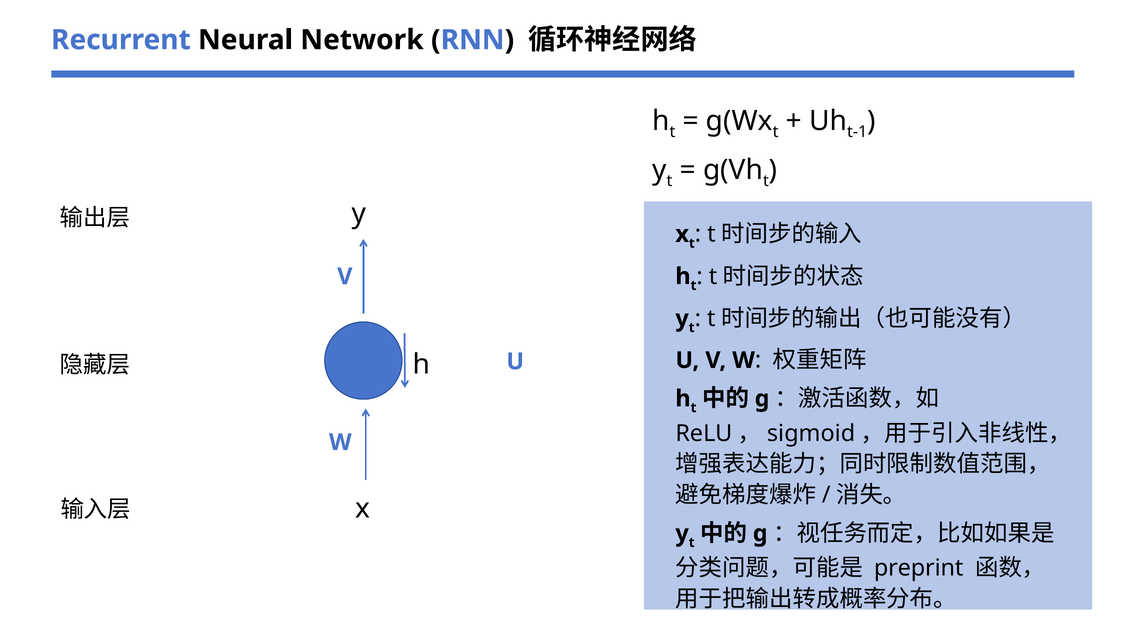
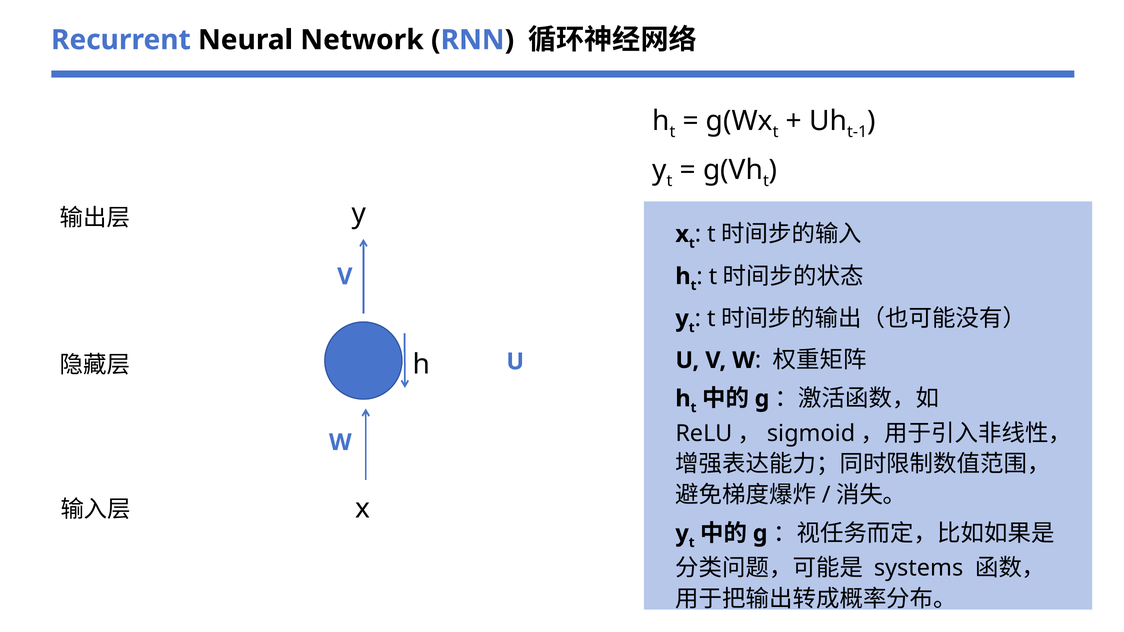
preprint: preprint -> systems
